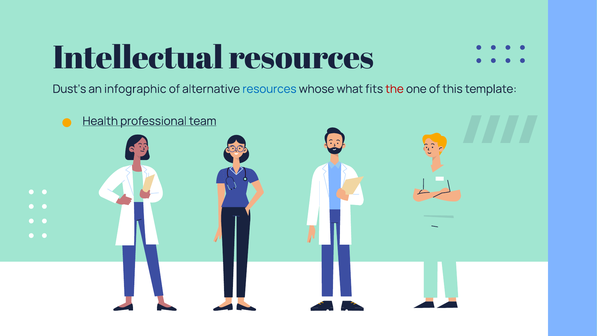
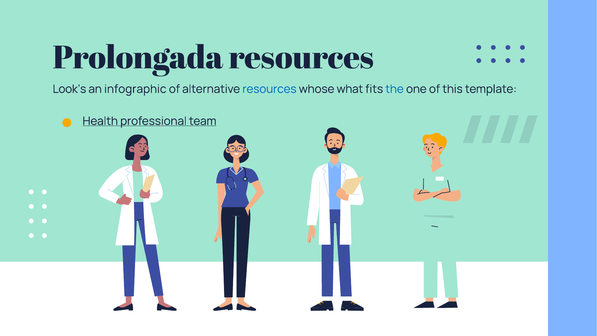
Intellectual: Intellectual -> Prolongada
Dust’s: Dust’s -> Look’s
the colour: red -> blue
